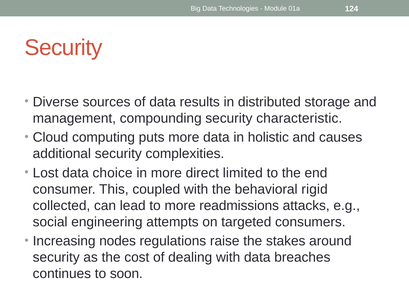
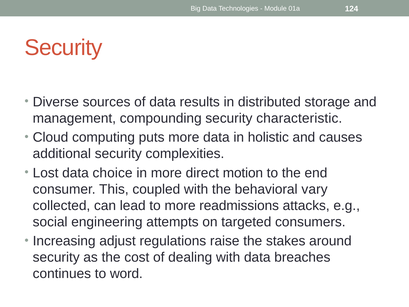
limited: limited -> motion
rigid: rigid -> vary
nodes: nodes -> adjust
soon: soon -> word
